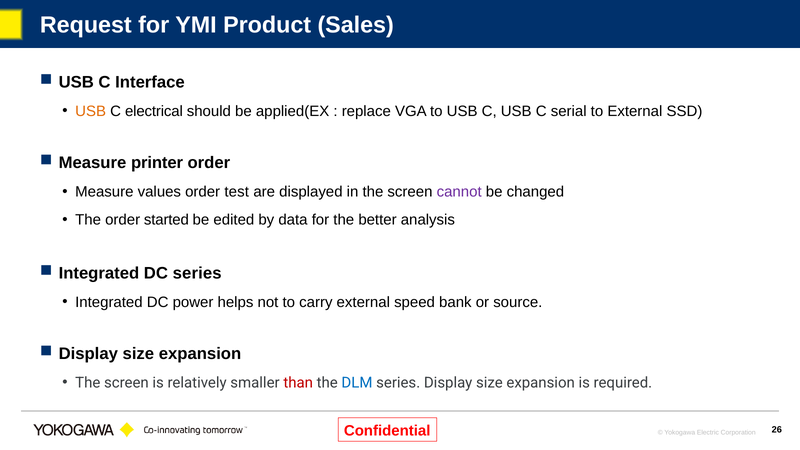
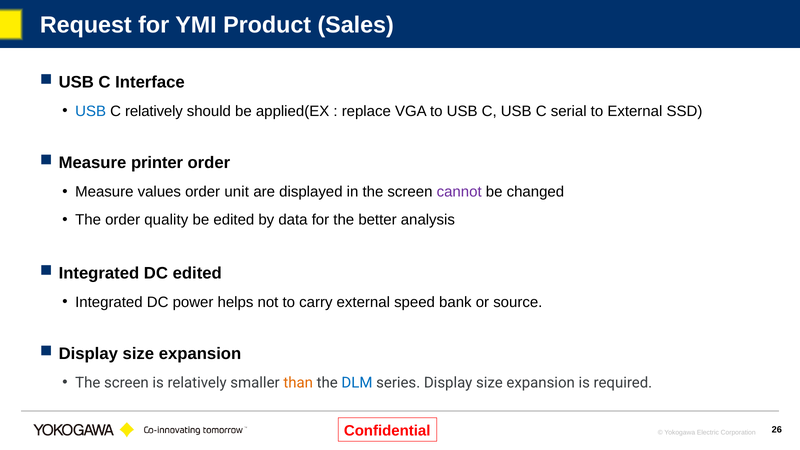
USB at (91, 111) colour: orange -> blue
C electrical: electrical -> relatively
test: test -> unit
started: started -> quality
DC series: series -> edited
than colour: red -> orange
